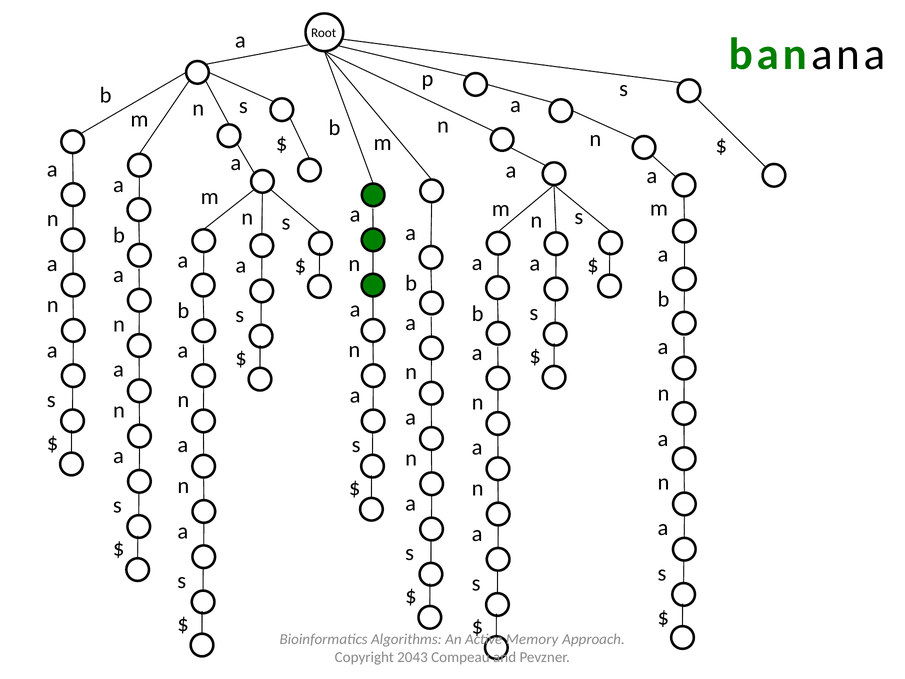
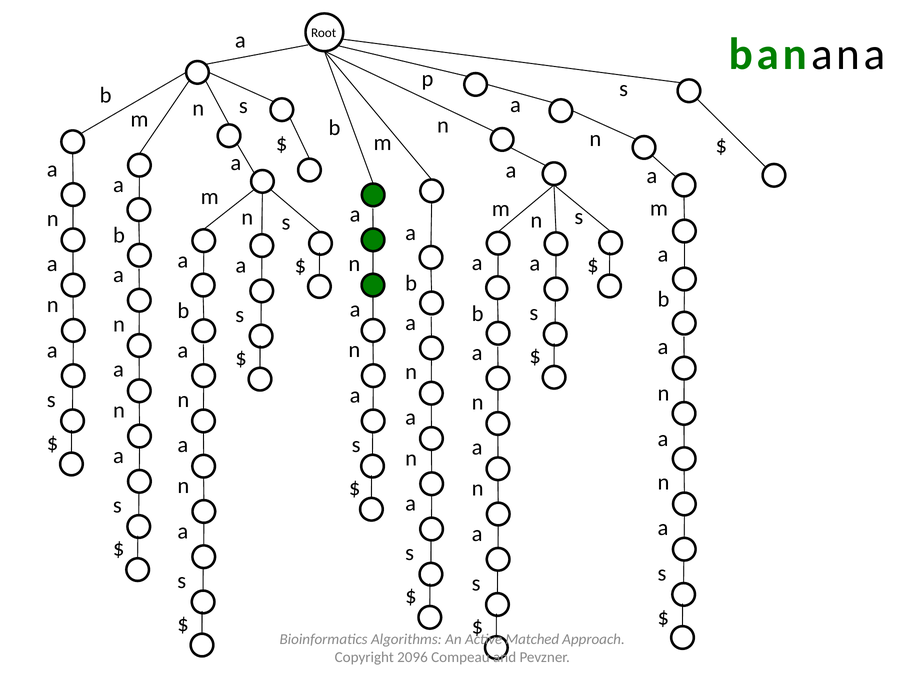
Memory: Memory -> Matched
2043: 2043 -> 2096
